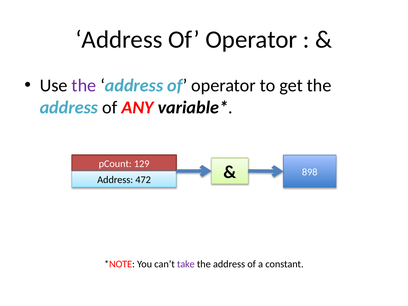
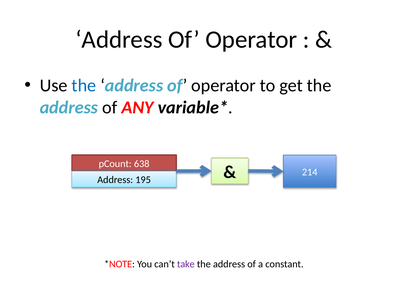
the at (84, 86) colour: purple -> blue
129: 129 -> 638
472: 472 -> 195
898: 898 -> 214
